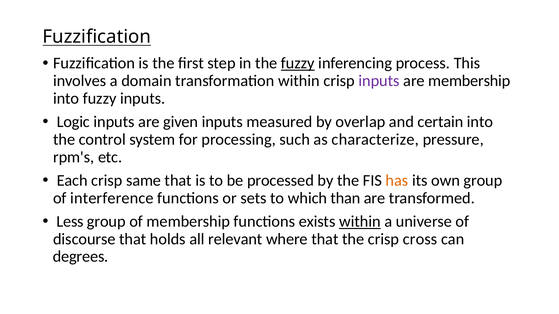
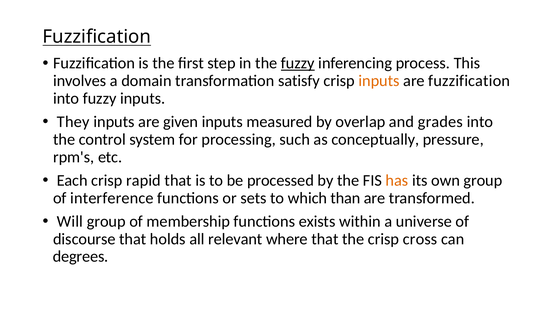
transformation within: within -> satisfy
inputs at (379, 81) colour: purple -> orange
are membership: membership -> fuzzification
Logic: Logic -> They
certain: certain -> grades
characterize: characterize -> conceptually
same: same -> rapid
Less: Less -> Will
within at (360, 222) underline: present -> none
